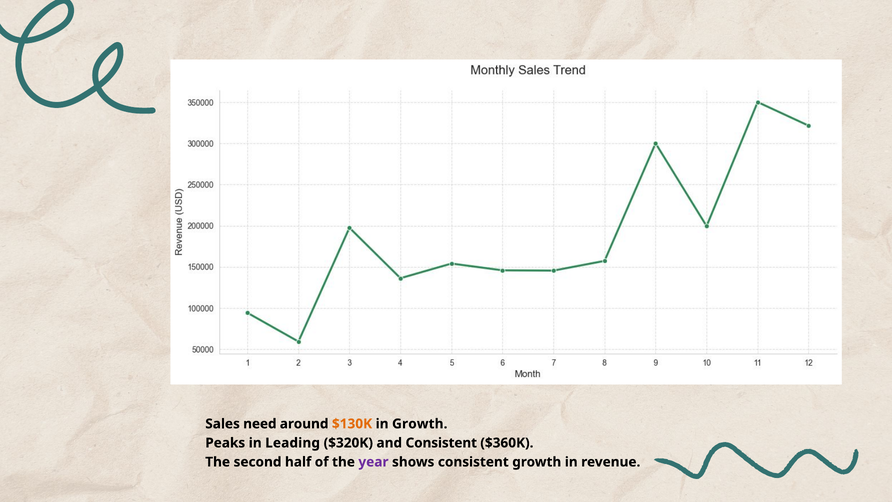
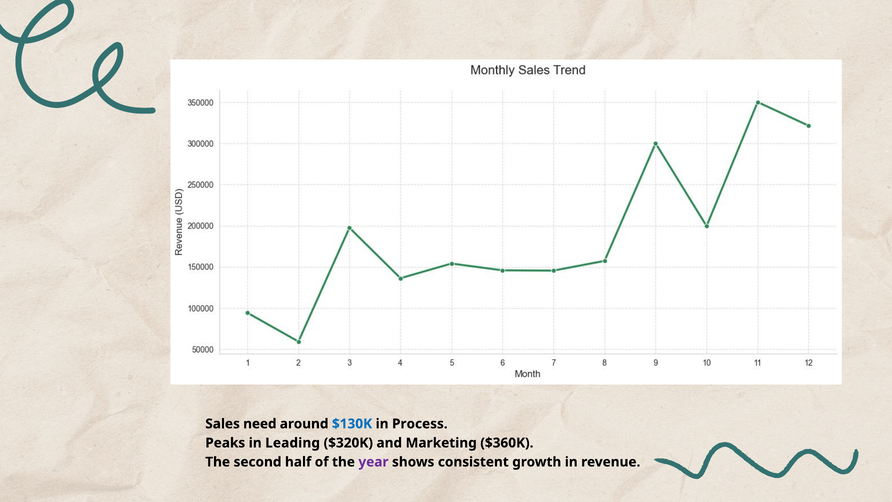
$130K colour: orange -> blue
in Growth: Growth -> Process
and Consistent: Consistent -> Marketing
